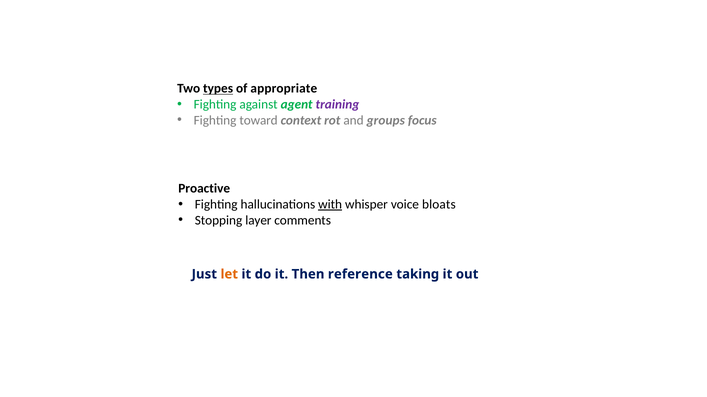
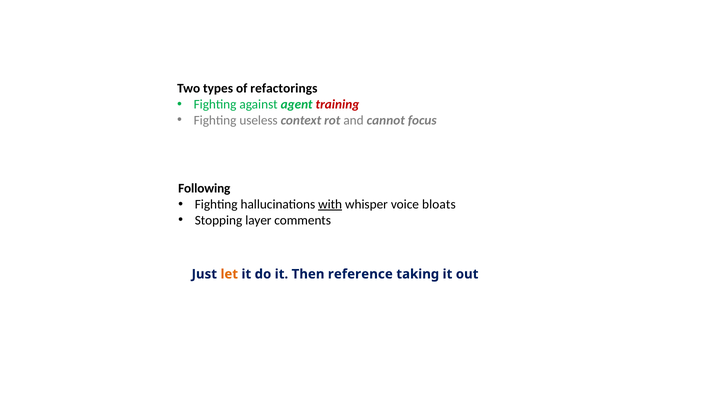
types underline: present -> none
appropriate: appropriate -> refactorings
training colour: purple -> red
toward: toward -> useless
groups: groups -> cannot
Proactive: Proactive -> Following
